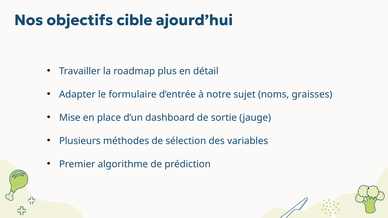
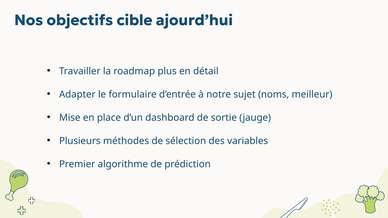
graisses: graisses -> meilleur
